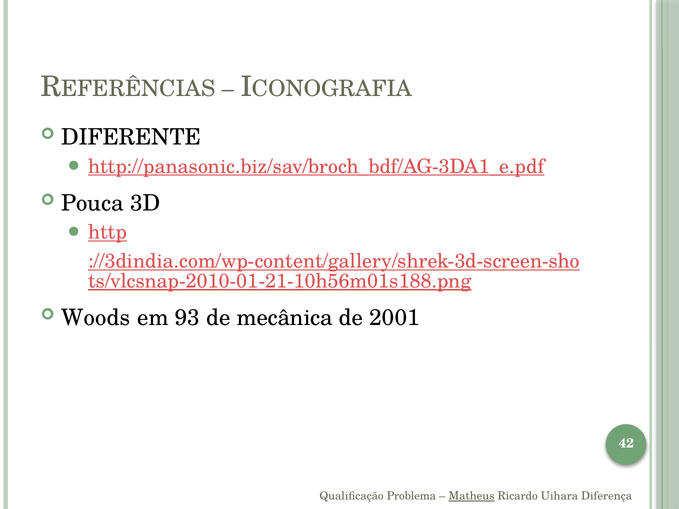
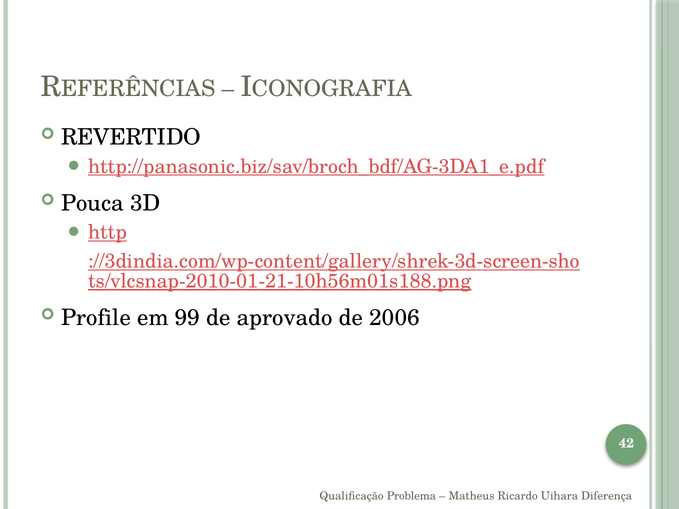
DIFERENTE: DIFERENTE -> REVERTIDO
Woods: Woods -> Profile
93: 93 -> 99
mecânica: mecânica -> aprovado
2001: 2001 -> 2006
Matheus underline: present -> none
